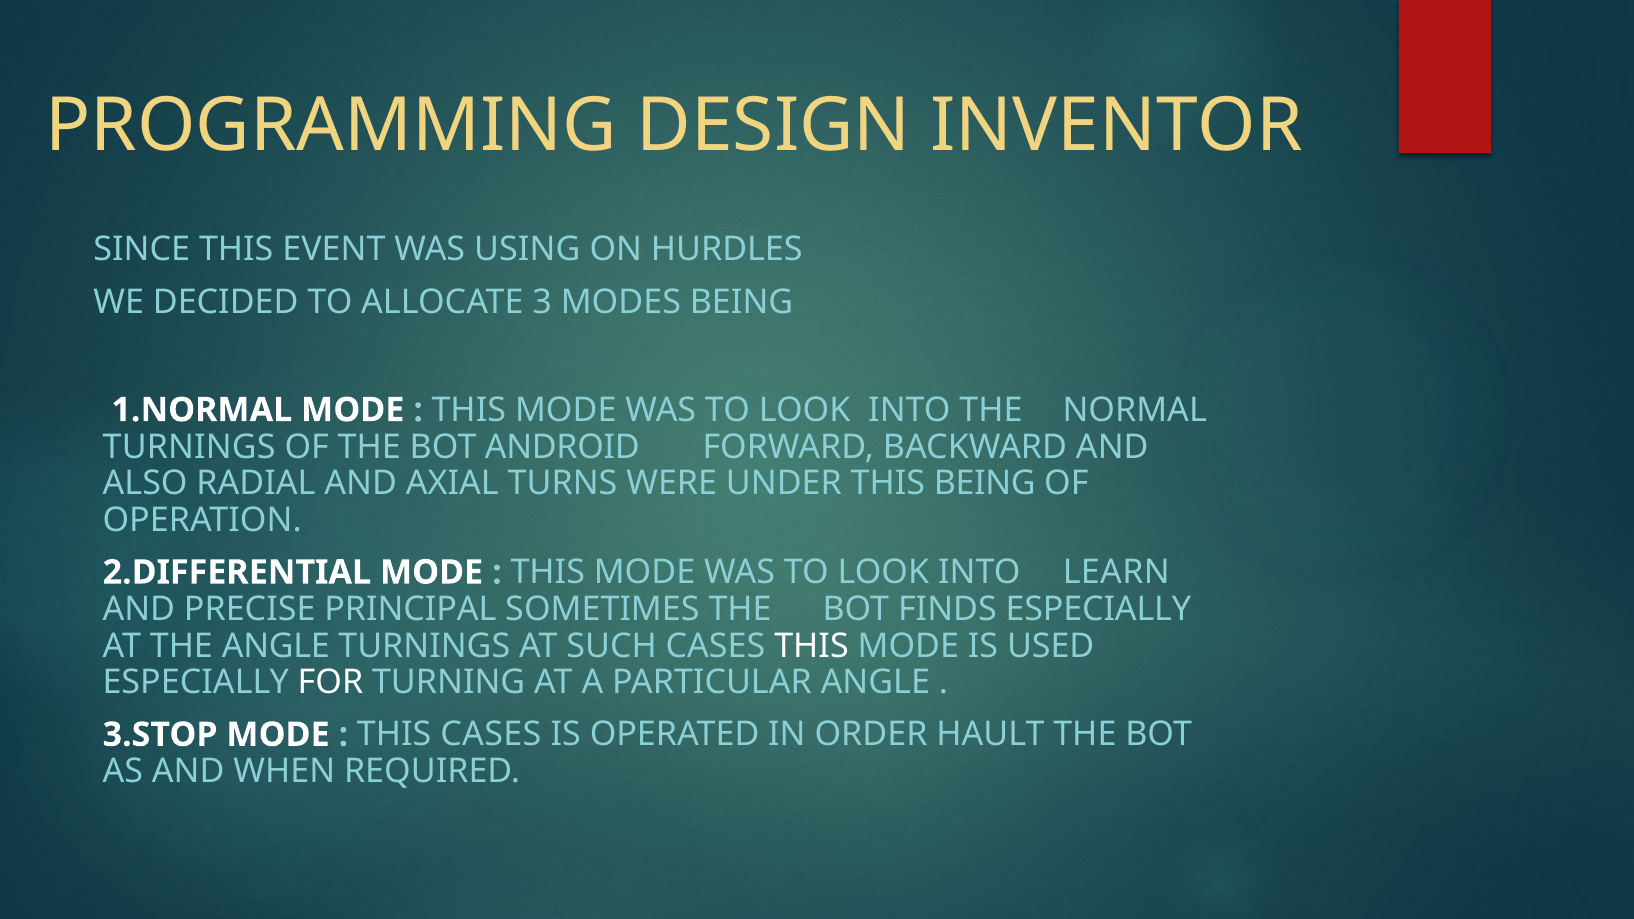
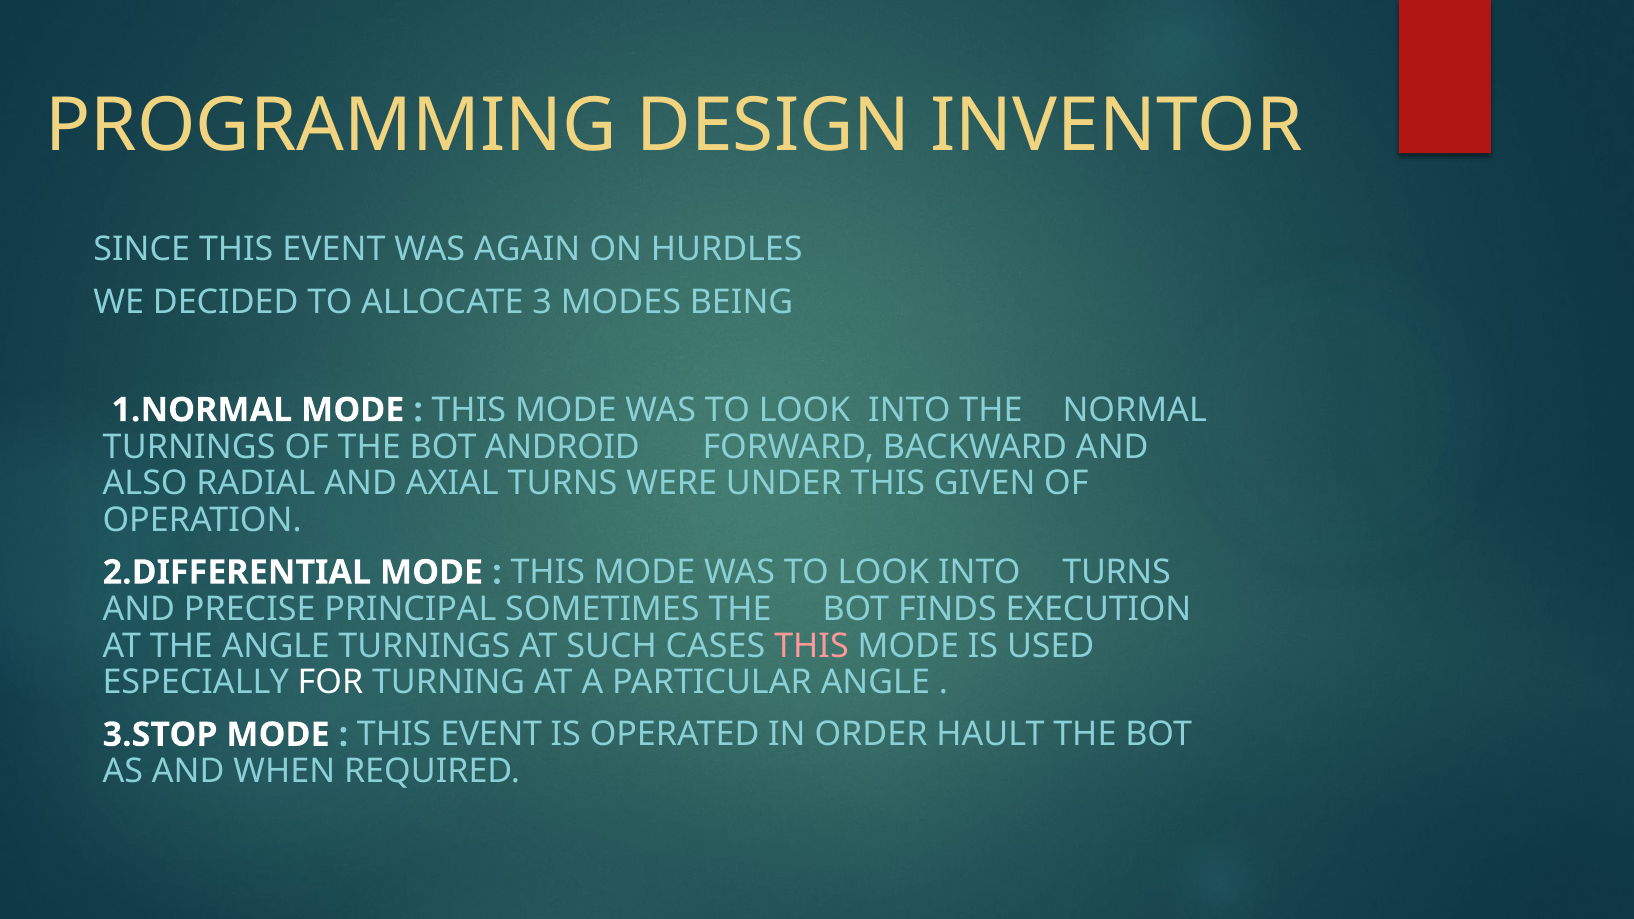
USING: USING -> AGAIN
THIS BEING: BEING -> GIVEN
INTO LEARN: LEARN -> TURNS
FINDS ESPECIALLY: ESPECIALLY -> EXECUTION
THIS at (812, 646) colour: white -> pink
CASES at (491, 735): CASES -> EVENT
